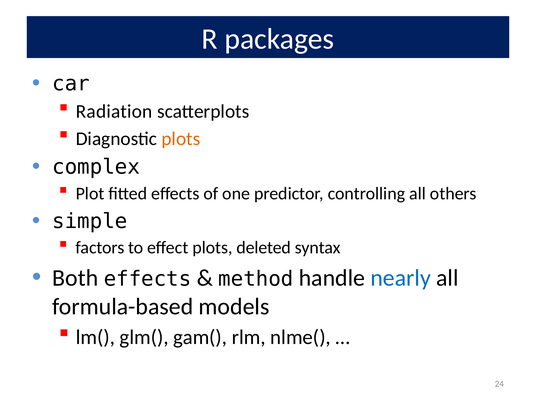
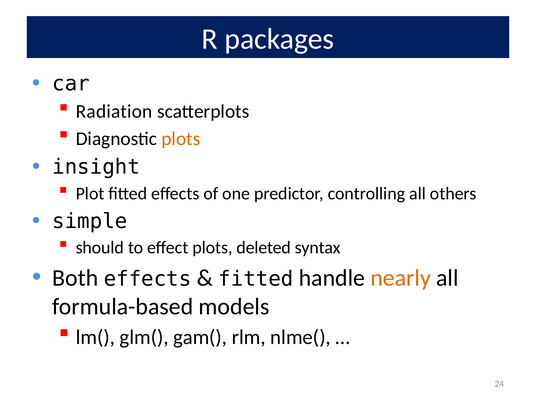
complex: complex -> insight
factors: factors -> should
method at (256, 279): method -> fitted
nearly colour: blue -> orange
